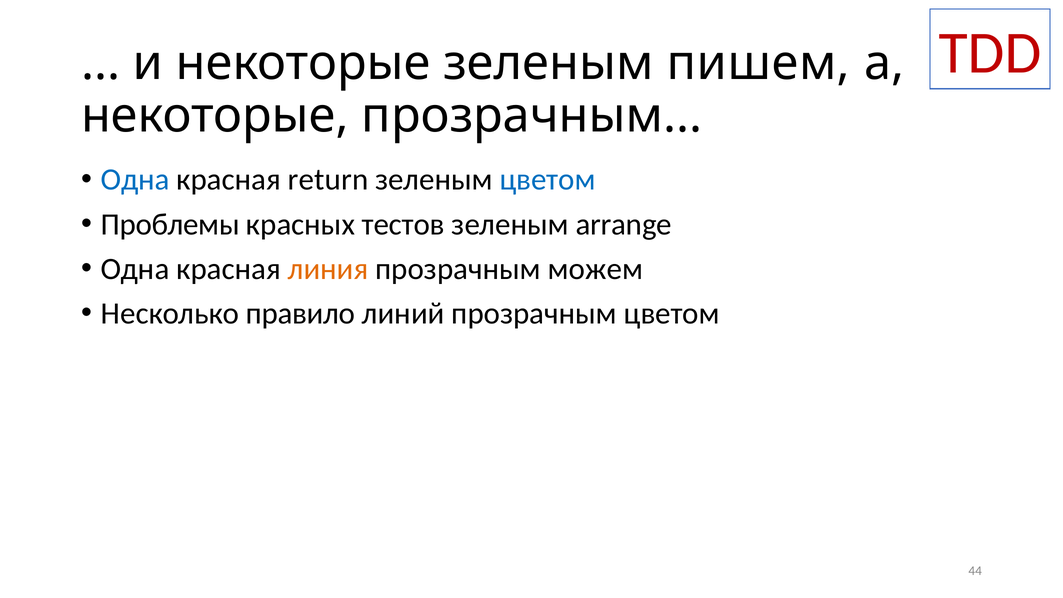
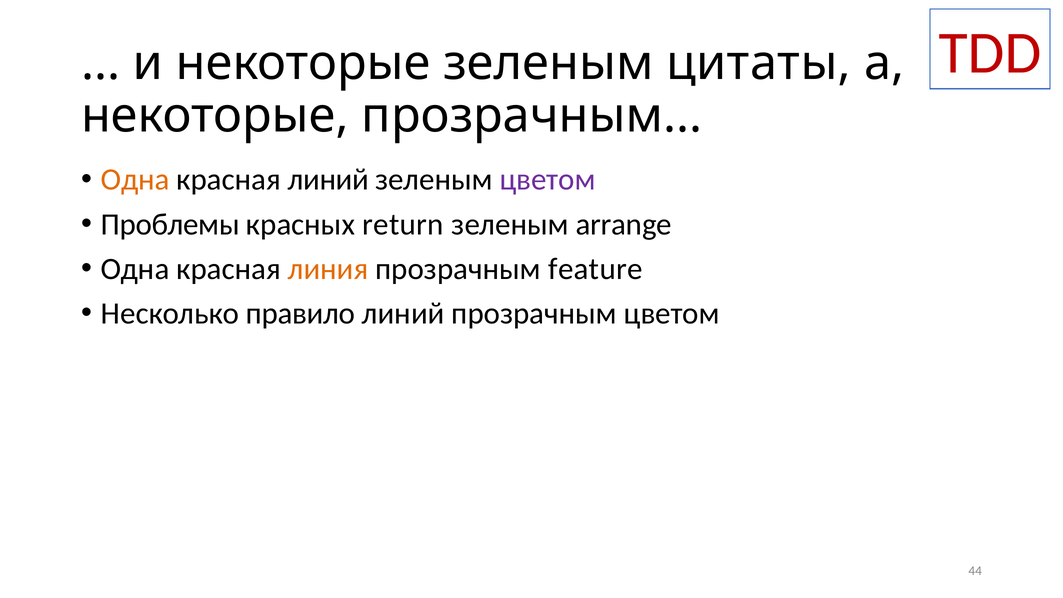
пишем: пишем -> цитаты
Одна at (135, 180) colour: blue -> orange
красная return: return -> линий
цветом at (548, 180) colour: blue -> purple
тестов: тестов -> return
можем: можем -> feature
